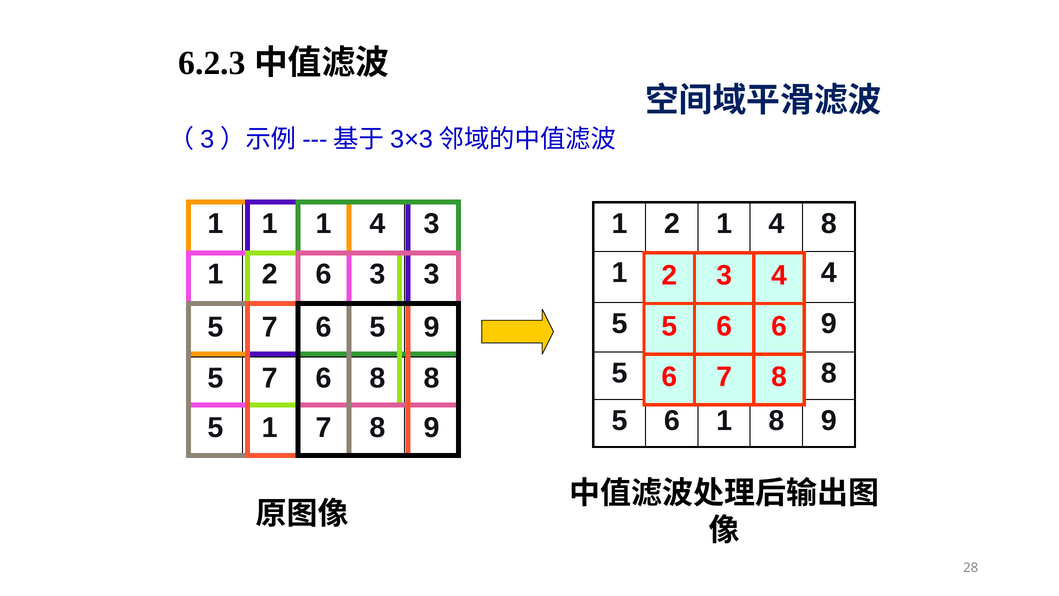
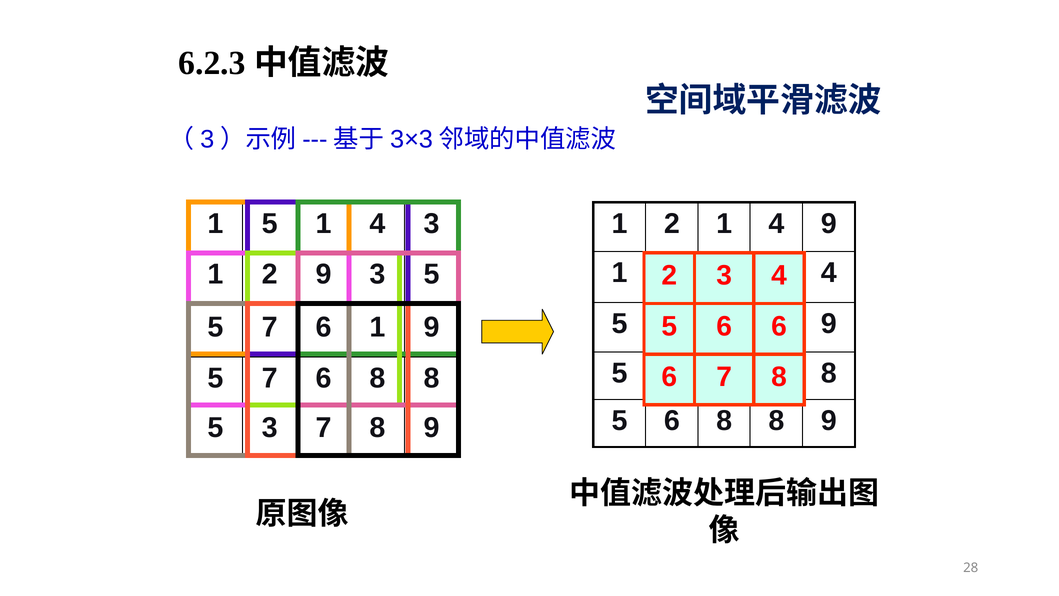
1 at (270, 224): 1 -> 5
4 8: 8 -> 9
2 6: 6 -> 9
3 3: 3 -> 5
6 5: 5 -> 1
5 6 1: 1 -> 8
5 1: 1 -> 3
